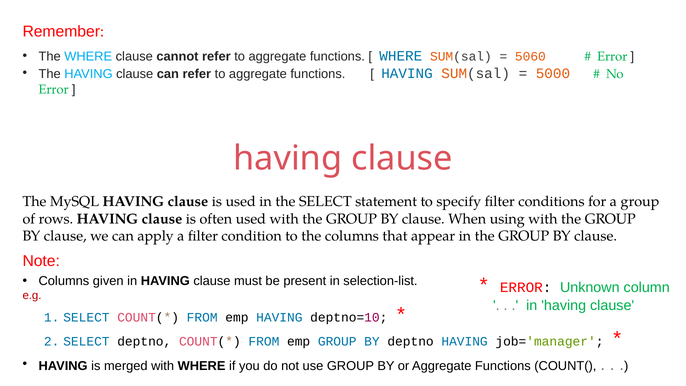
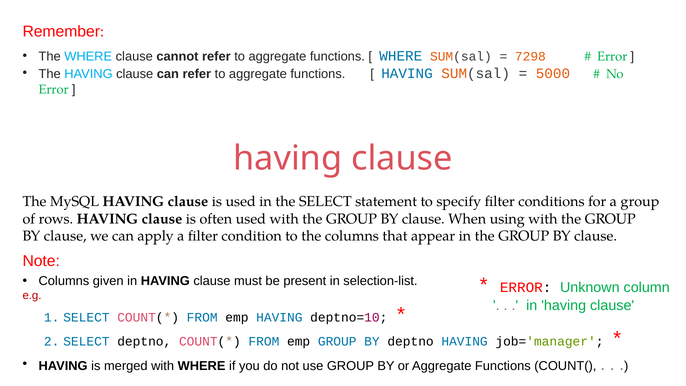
5060: 5060 -> 7298
